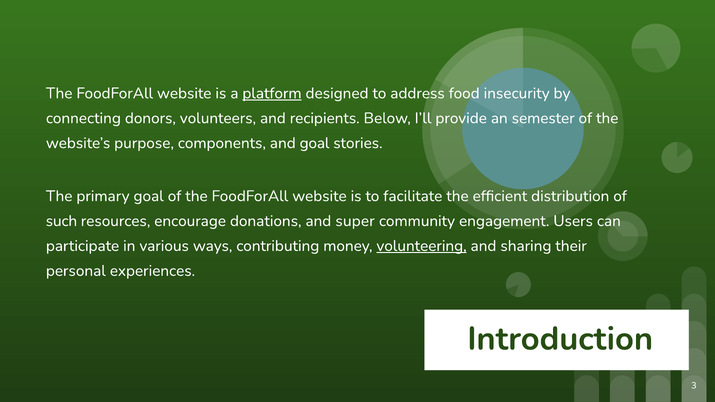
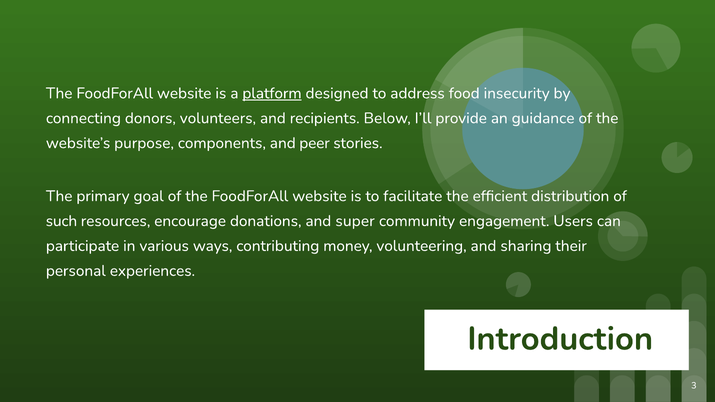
semester: semester -> guidance
and goal: goal -> peer
volunteering underline: present -> none
